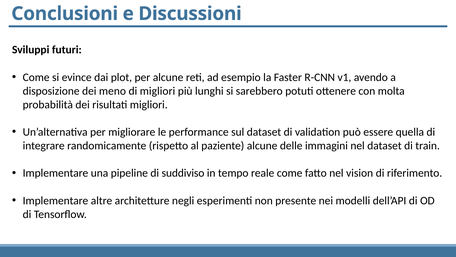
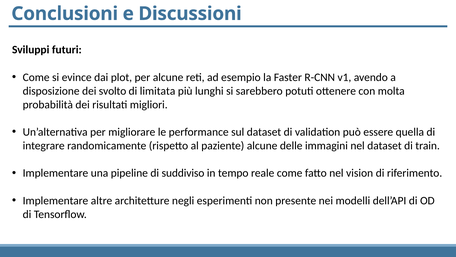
meno: meno -> svolto
di migliori: migliori -> limitata
